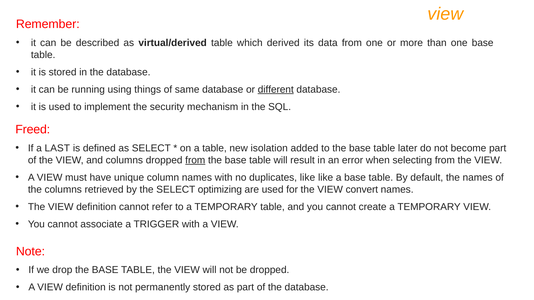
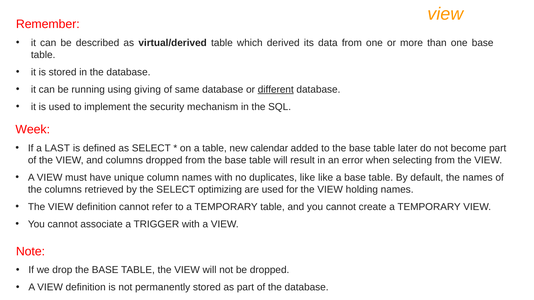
things: things -> giving
Freed: Freed -> Week
isolation: isolation -> calendar
from at (195, 160) underline: present -> none
convert: convert -> holding
